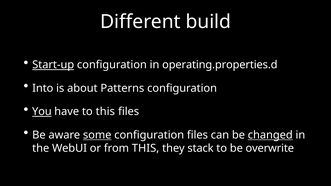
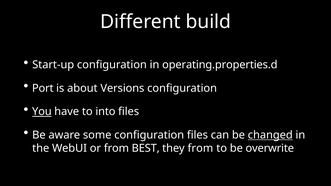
Start-up underline: present -> none
Into: Into -> Port
Patterns: Patterns -> Versions
to this: this -> into
some underline: present -> none
from THIS: THIS -> BEST
they stack: stack -> from
